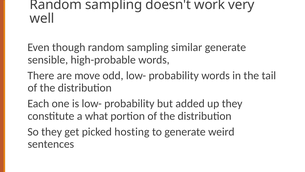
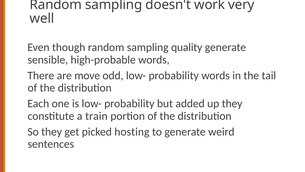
similar: similar -> quality
what: what -> train
